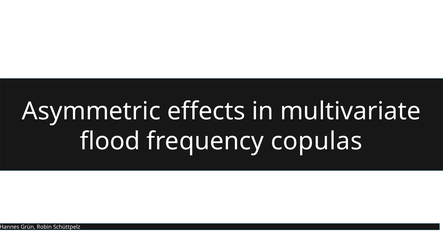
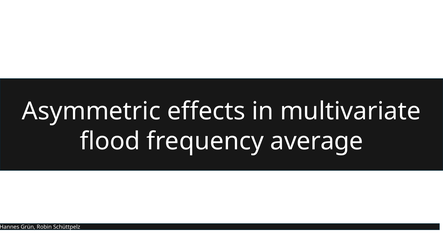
copulas: copulas -> average
